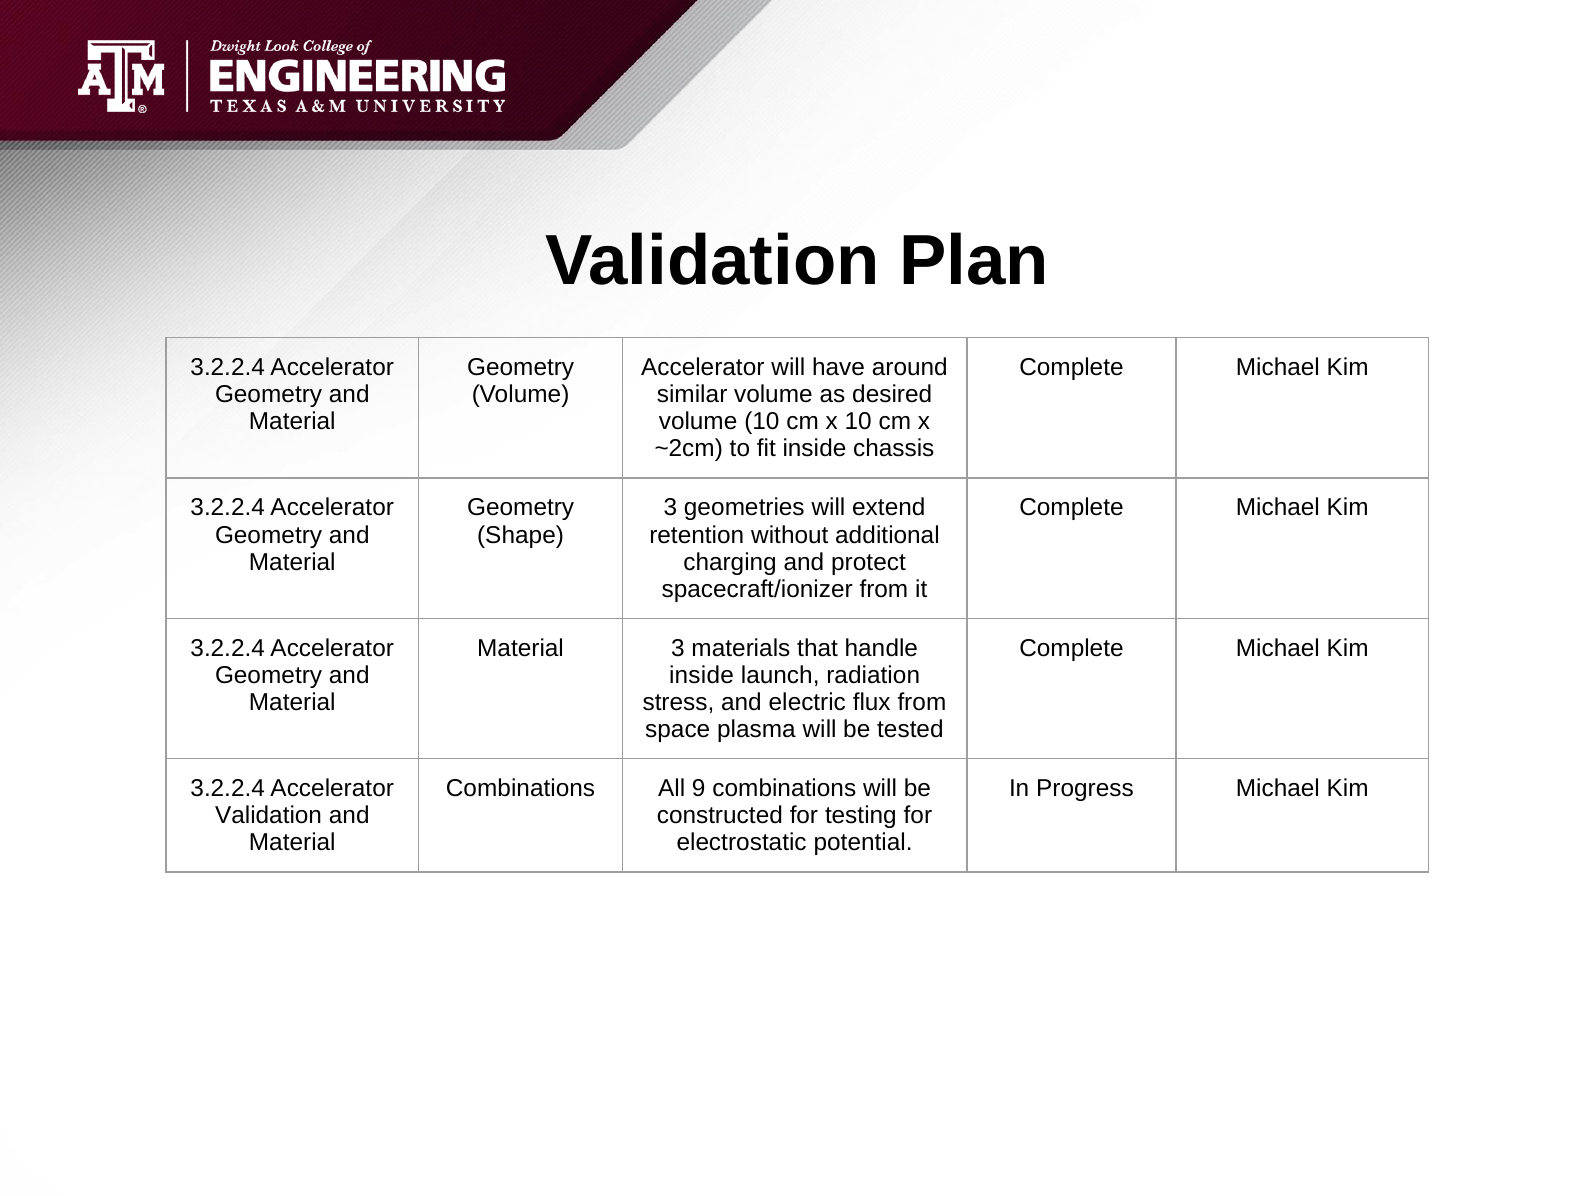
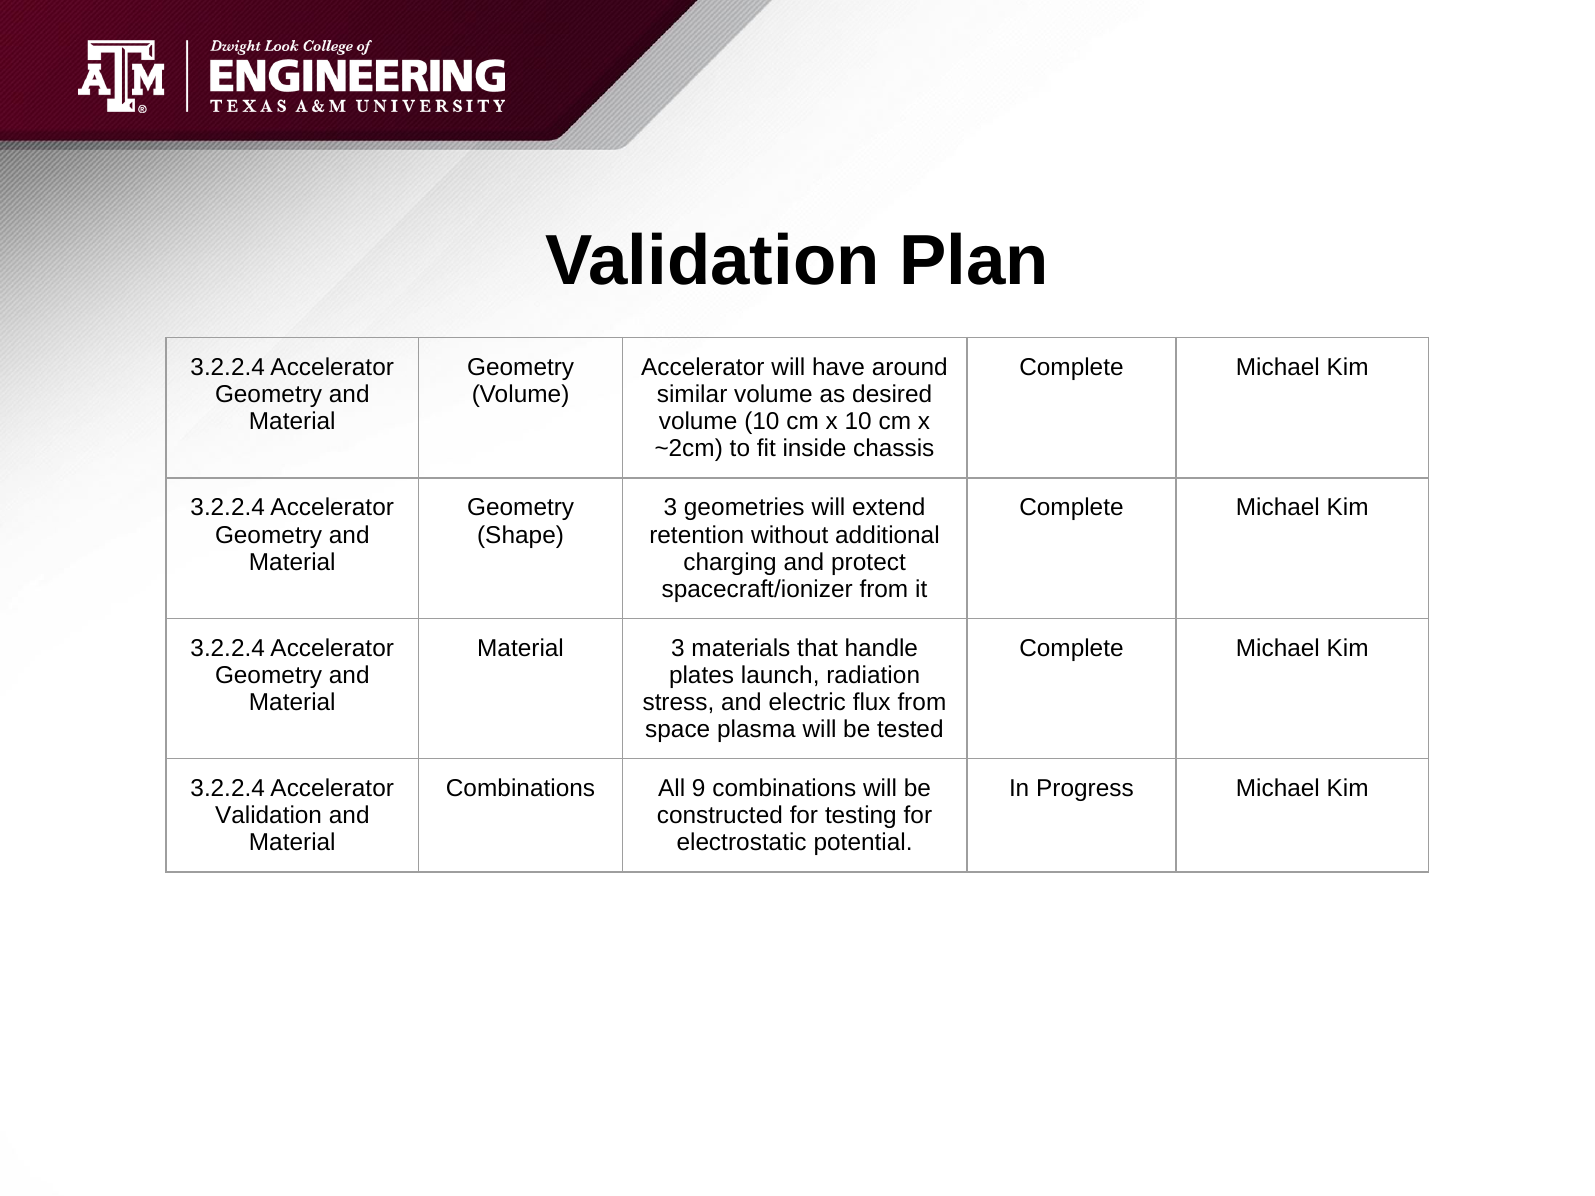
inside at (701, 675): inside -> plates
